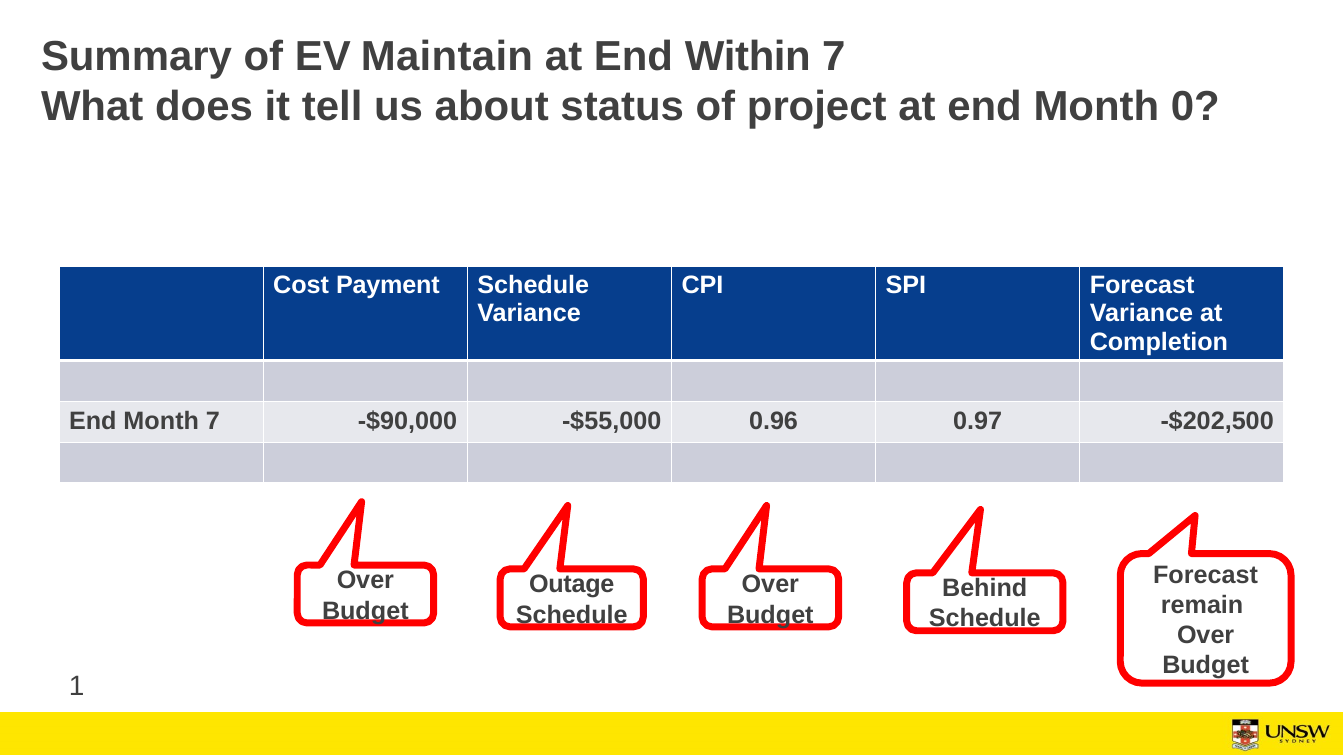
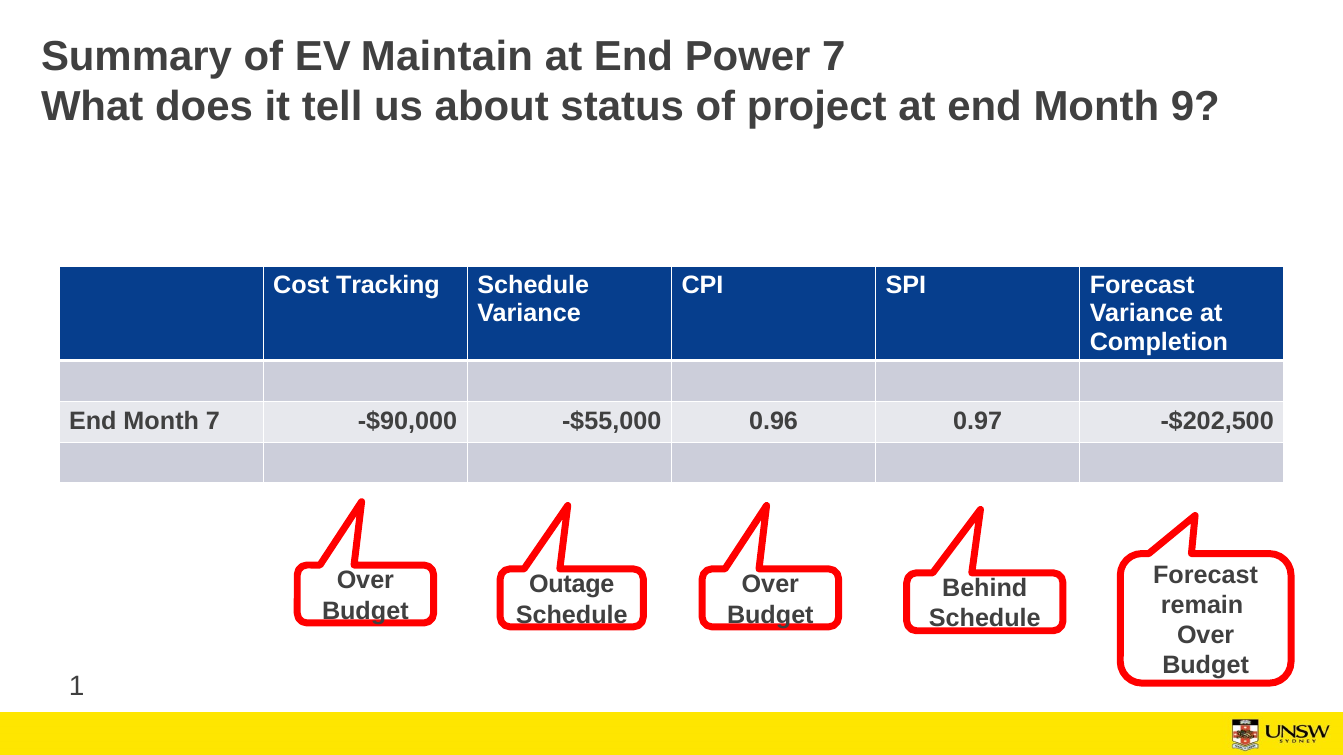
Within: Within -> Power
0: 0 -> 9
Payment: Payment -> Tracking
